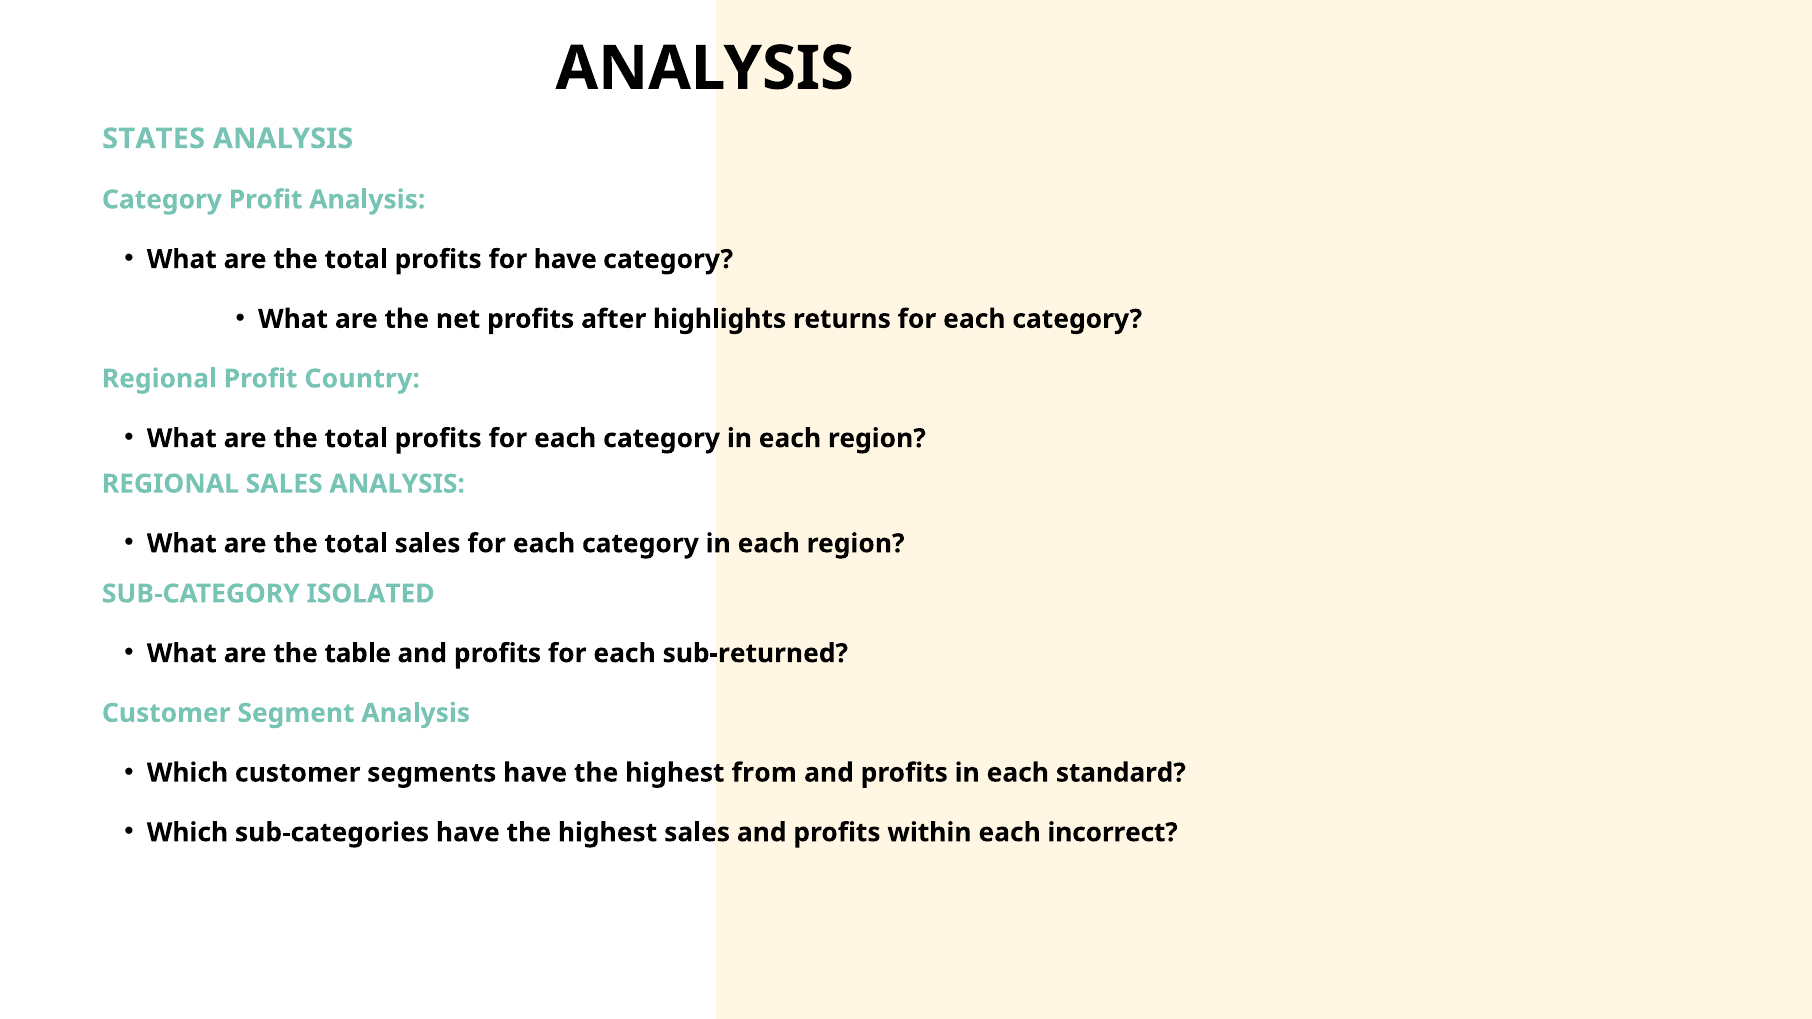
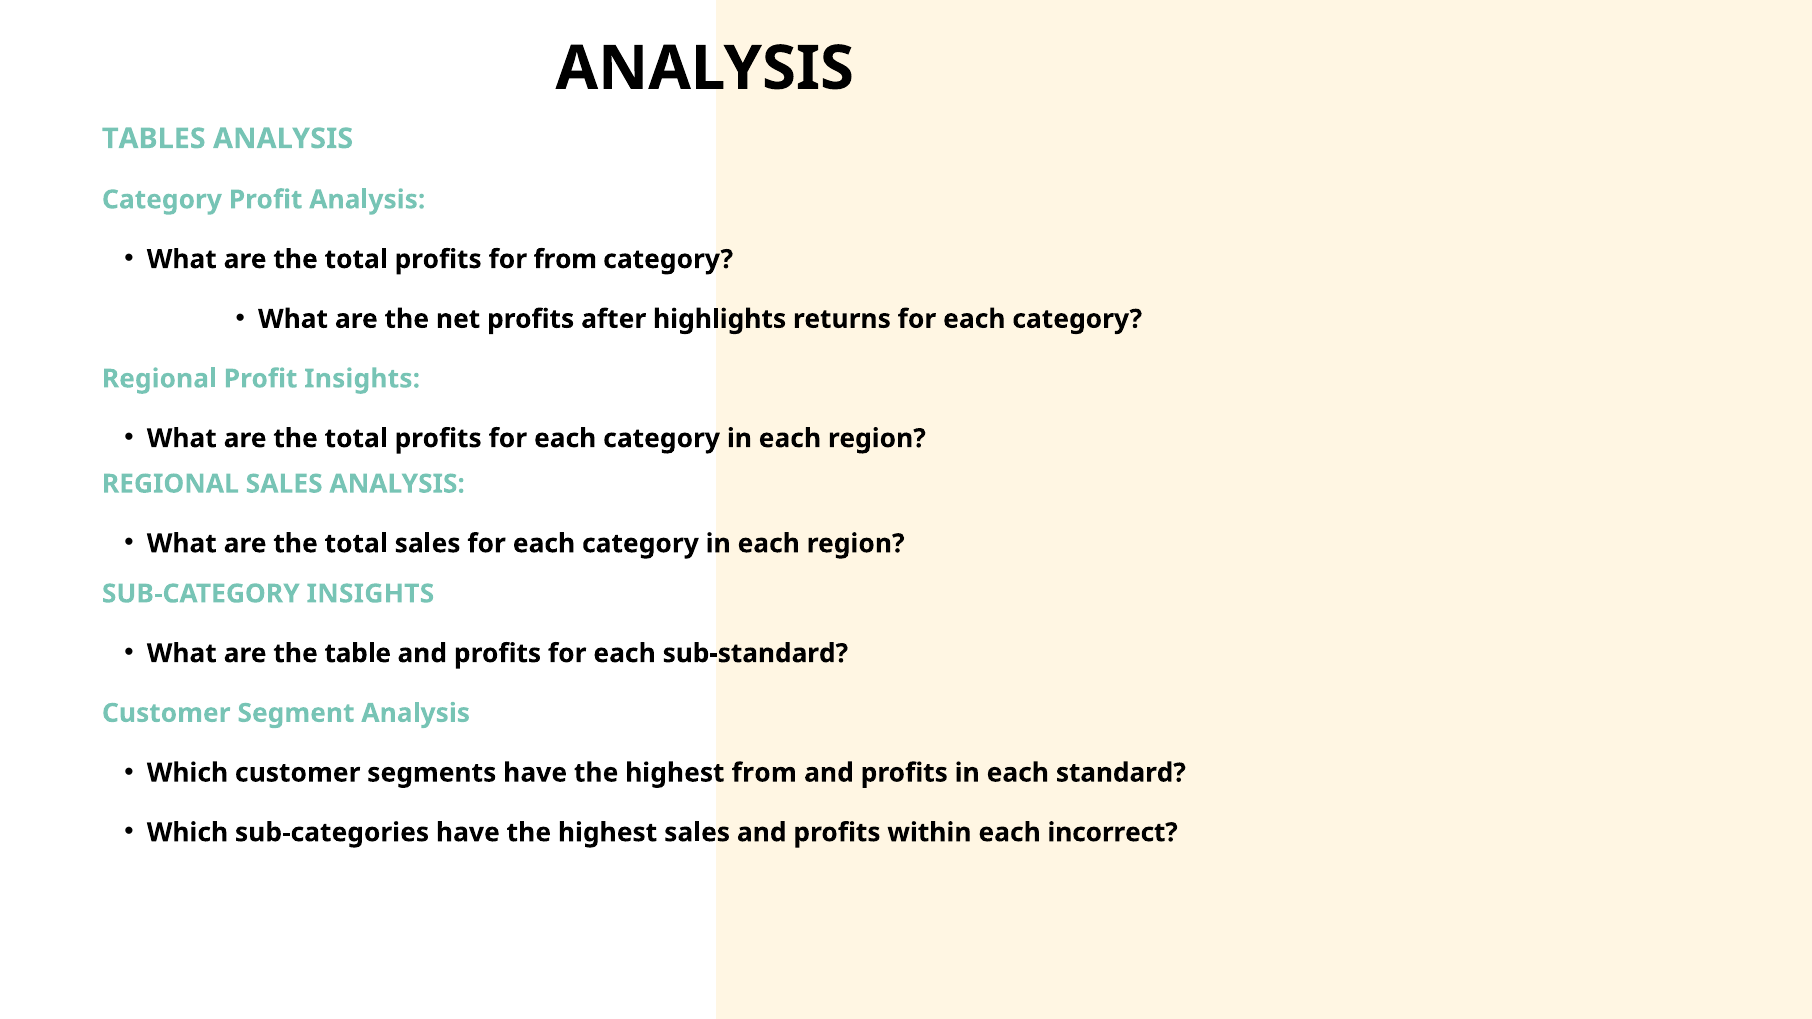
STATES: STATES -> TABLES
for have: have -> from
Profit Country: Country -> Insights
SUB-CATEGORY ISOLATED: ISOLATED -> INSIGHTS
sub-returned: sub-returned -> sub-standard
